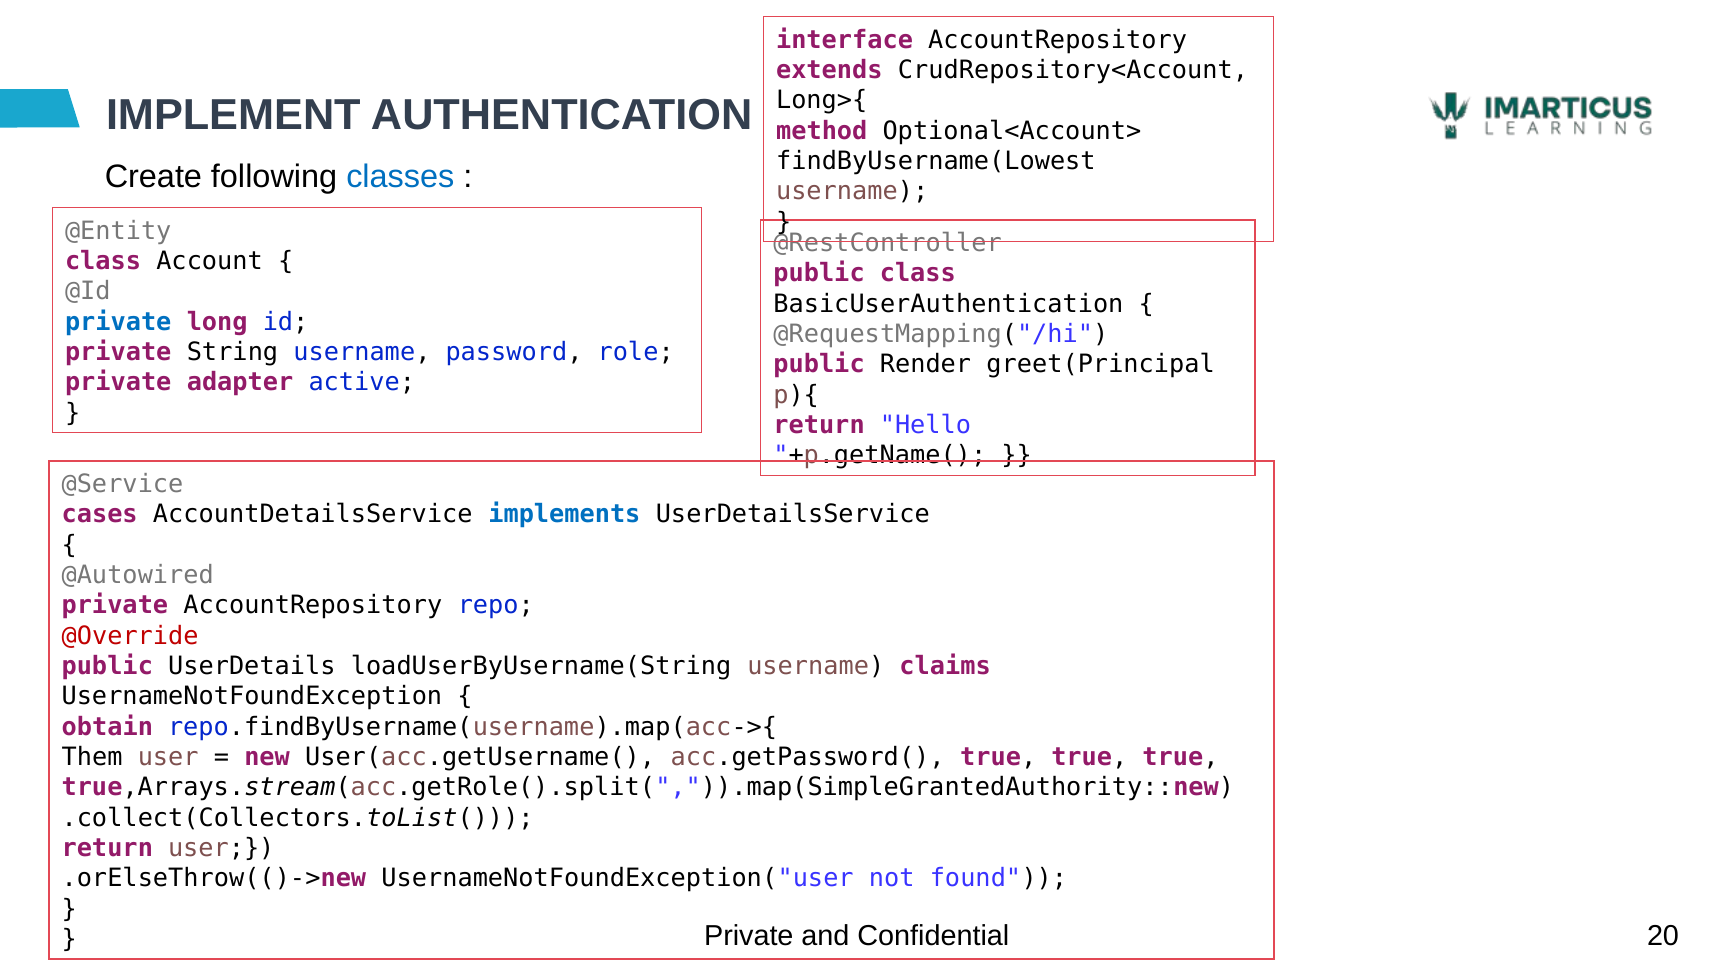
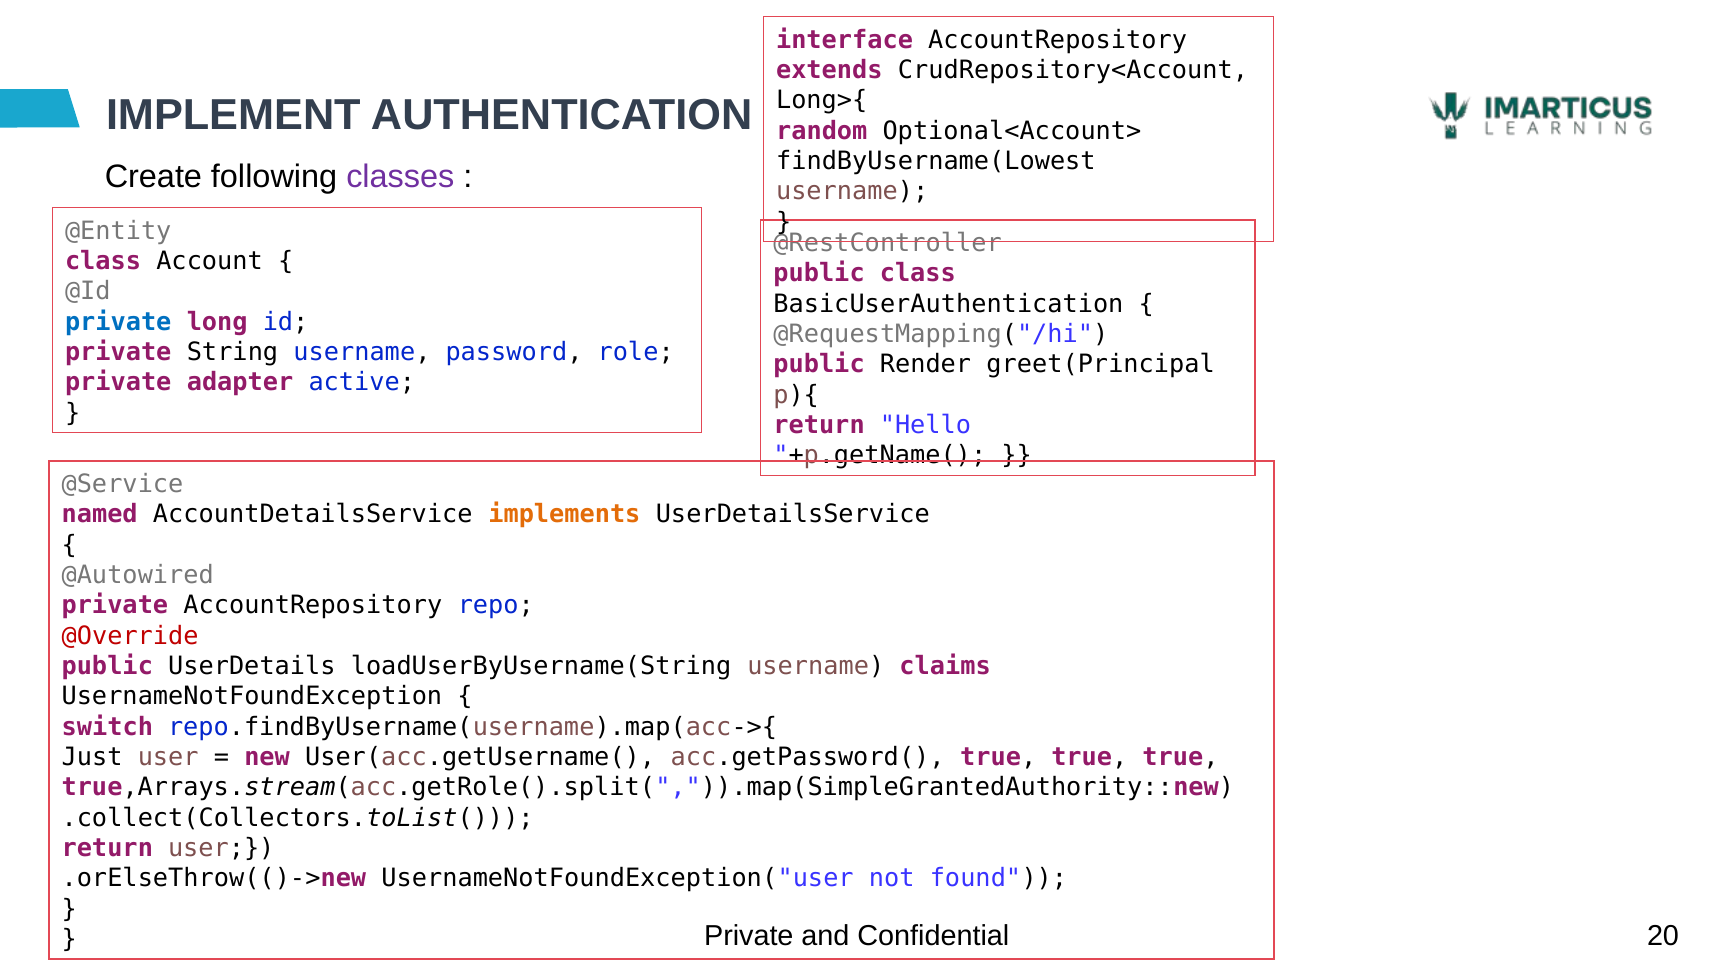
method: method -> random
classes colour: blue -> purple
cases: cases -> named
implements colour: blue -> orange
obtain: obtain -> switch
Them: Them -> Just
